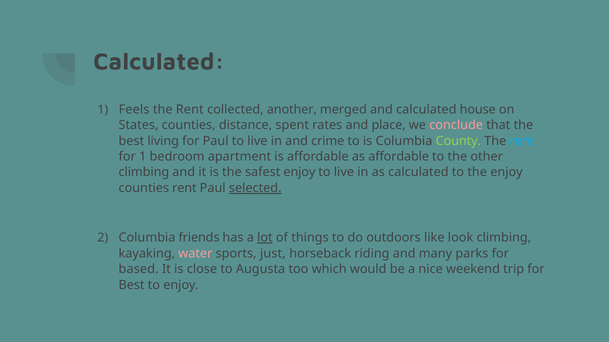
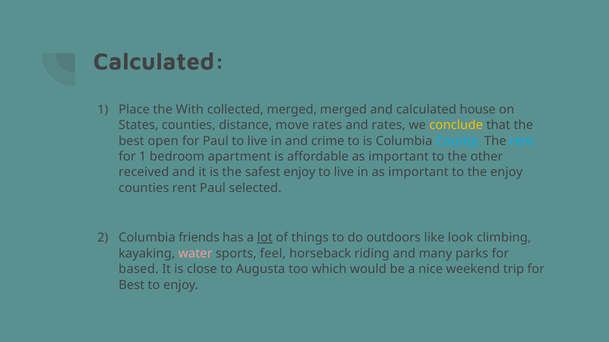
Feels: Feels -> Place
Rent at (190, 110): Rent -> With
collected another: another -> merged
spent: spent -> move
and place: place -> rates
conclude colour: pink -> yellow
living: living -> open
County colour: light green -> light blue
affordable as affordable: affordable -> important
climbing at (144, 173): climbing -> received
in as calculated: calculated -> important
selected underline: present -> none
just: just -> feel
